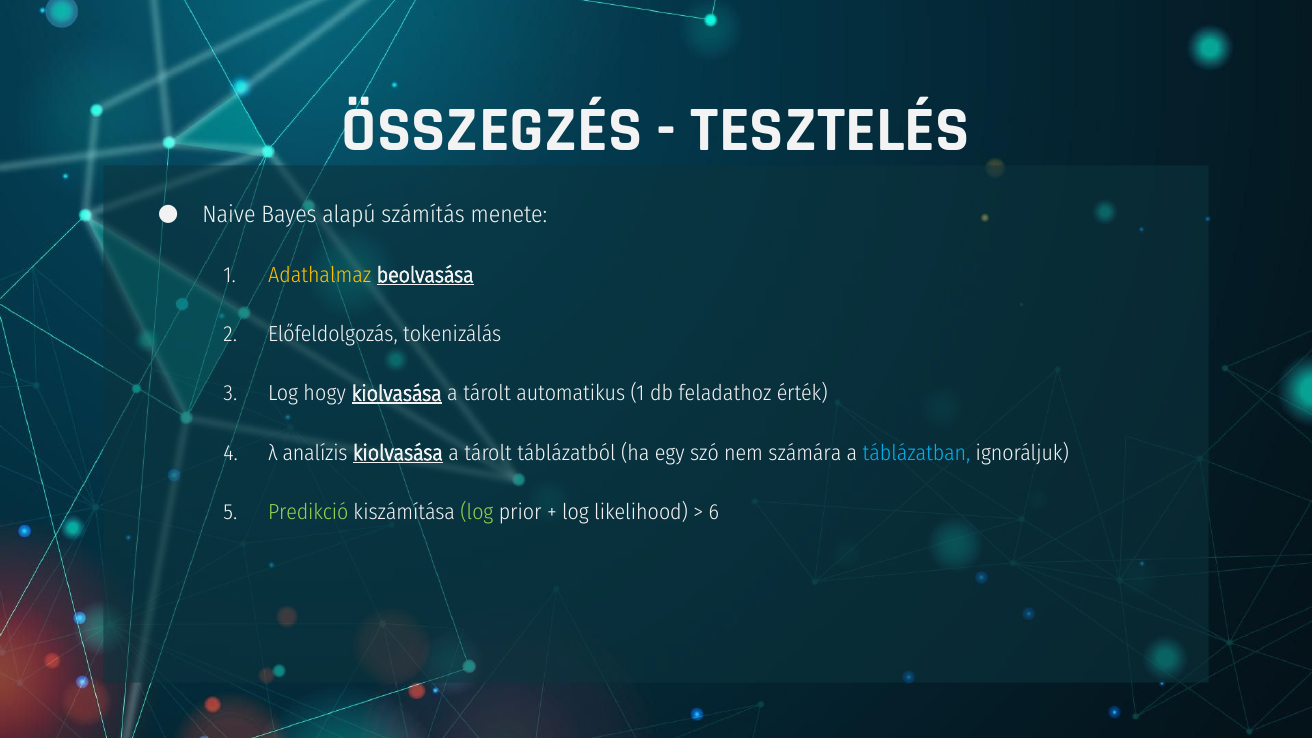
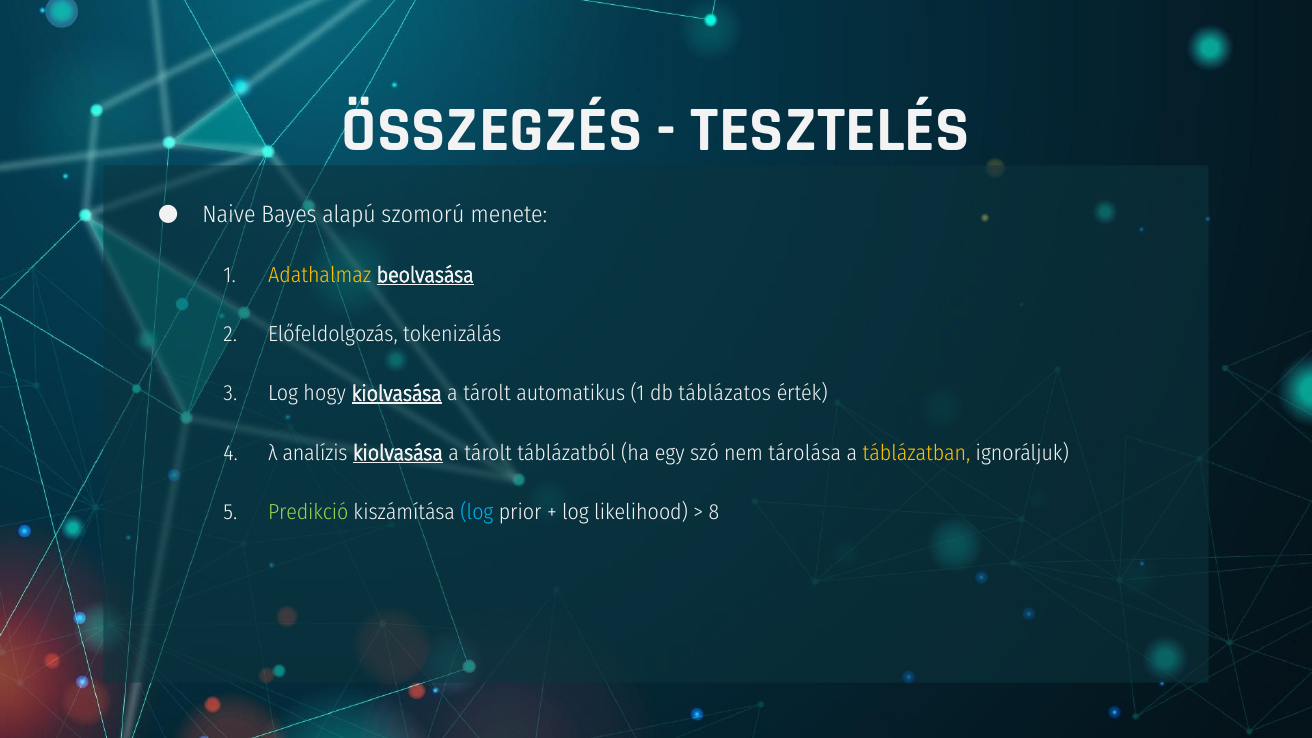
számítás: számítás -> szomorú
feladathoz: feladathoz -> táblázatos
számára: számára -> tárolása
táblázatban colour: light blue -> yellow
log at (477, 512) colour: light green -> light blue
6: 6 -> 8
